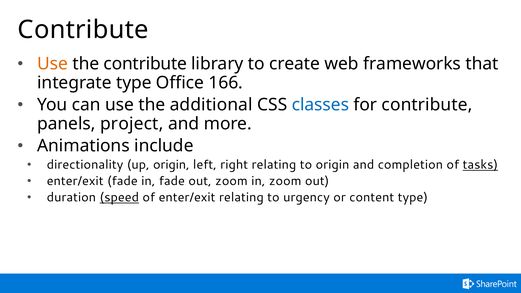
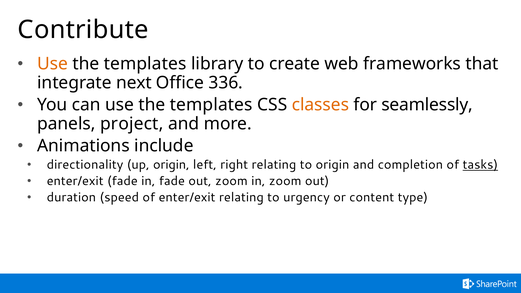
contribute at (145, 64): contribute -> templates
integrate type: type -> next
166: 166 -> 336
can use the additional: additional -> templates
classes colour: blue -> orange
for contribute: contribute -> seamlessly
speed underline: present -> none
